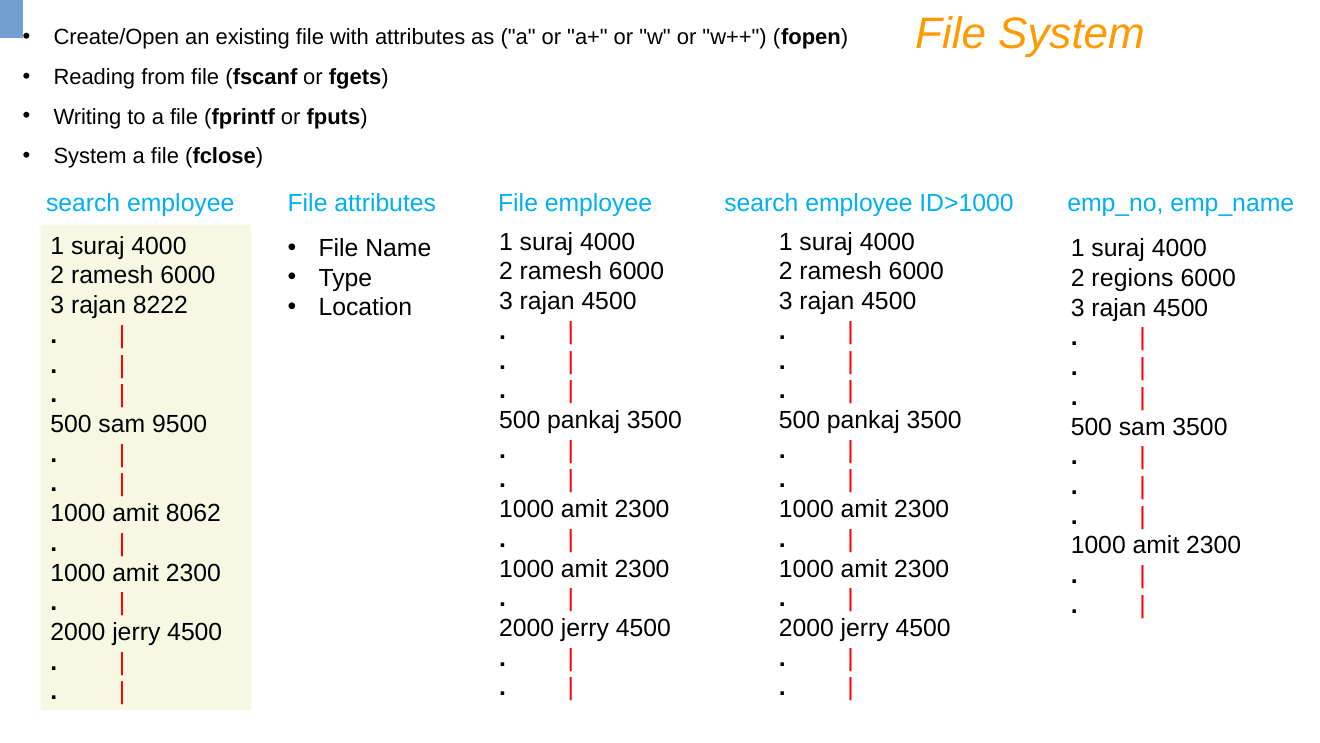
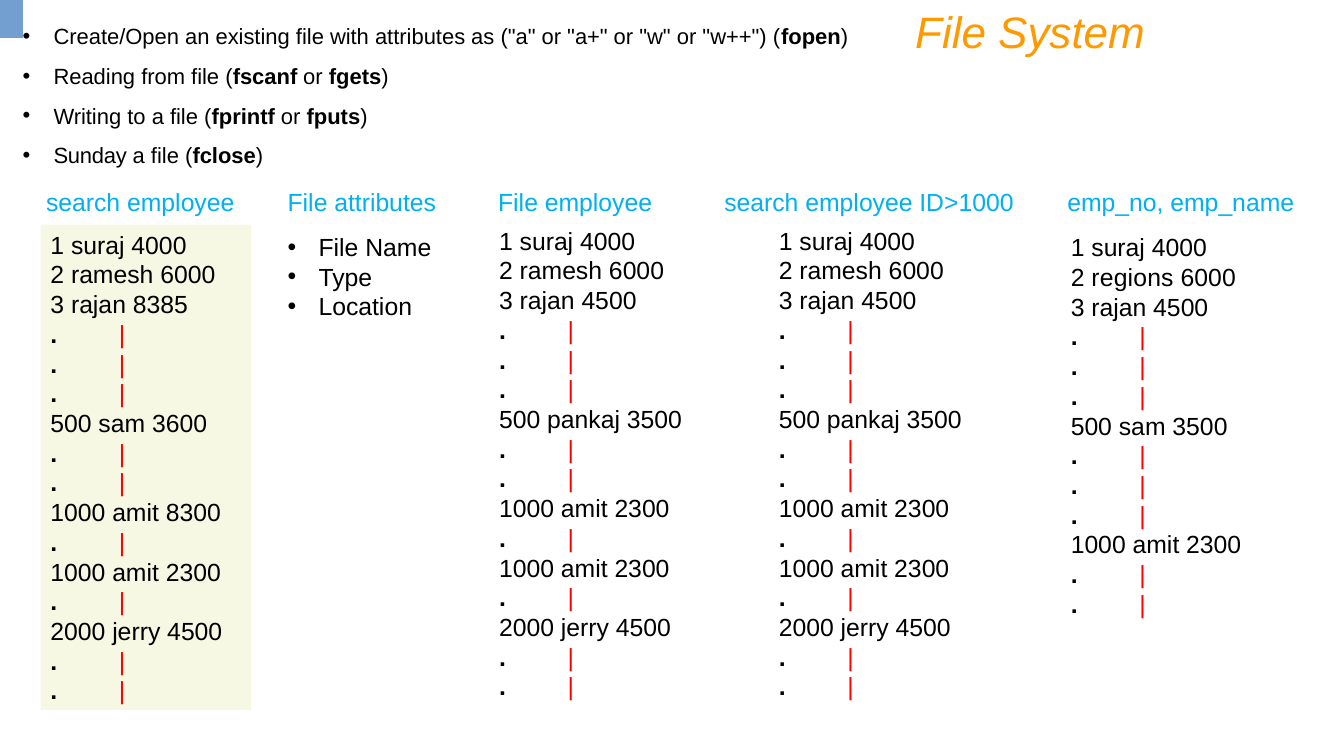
System at (90, 156): System -> Sunday
8222: 8222 -> 8385
9500: 9500 -> 3600
8062: 8062 -> 8300
